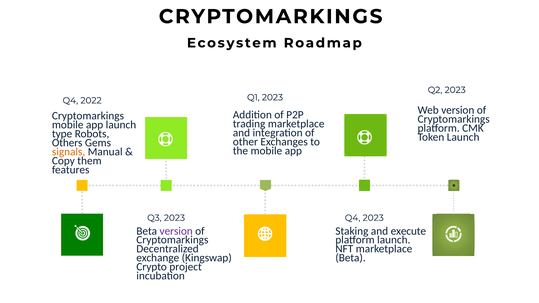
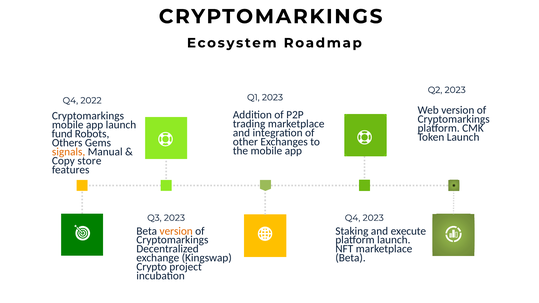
type: type -> fund
them: them -> store
version at (176, 231) colour: purple -> orange
